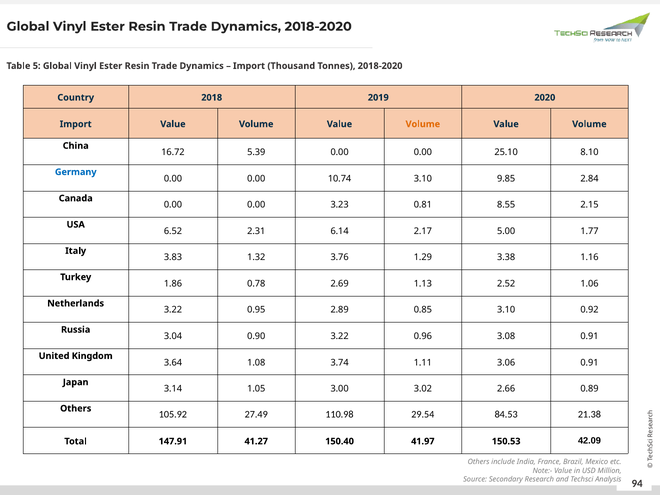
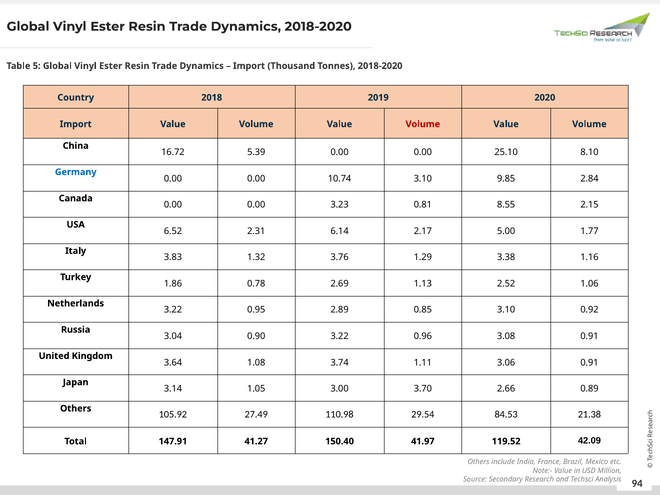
Volume at (423, 124) colour: orange -> red
3.02: 3.02 -> 3.70
150.53: 150.53 -> 119.52
